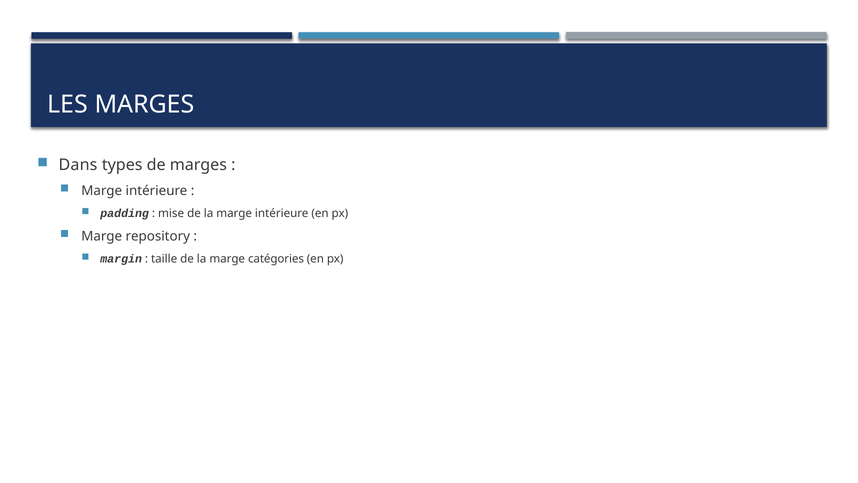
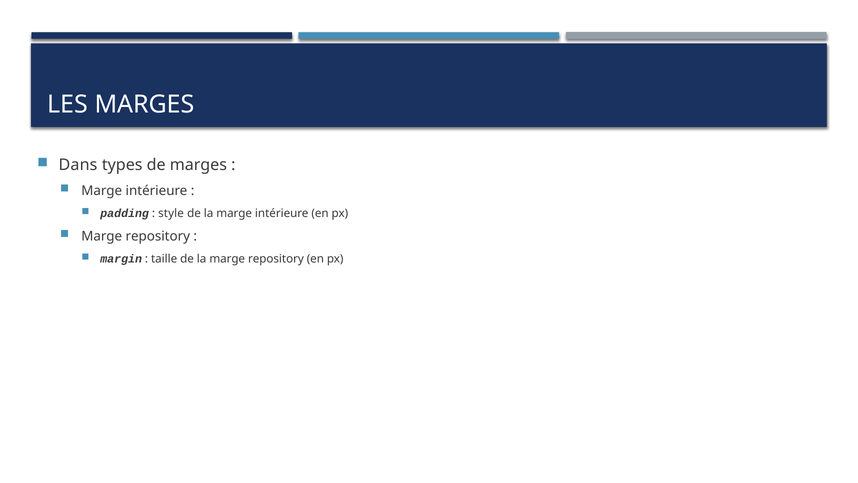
mise: mise -> style
la marge catégories: catégories -> repository
